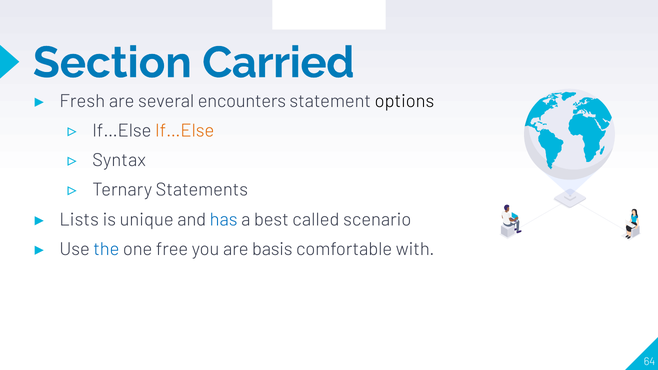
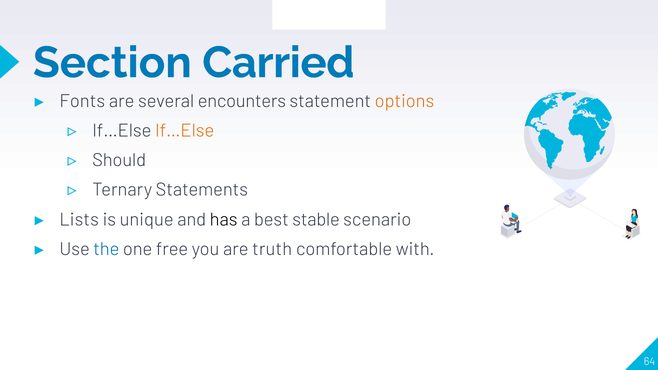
Fresh: Fresh -> Fonts
options colour: black -> orange
Syntax: Syntax -> Should
has colour: blue -> black
called: called -> stable
basis: basis -> truth
